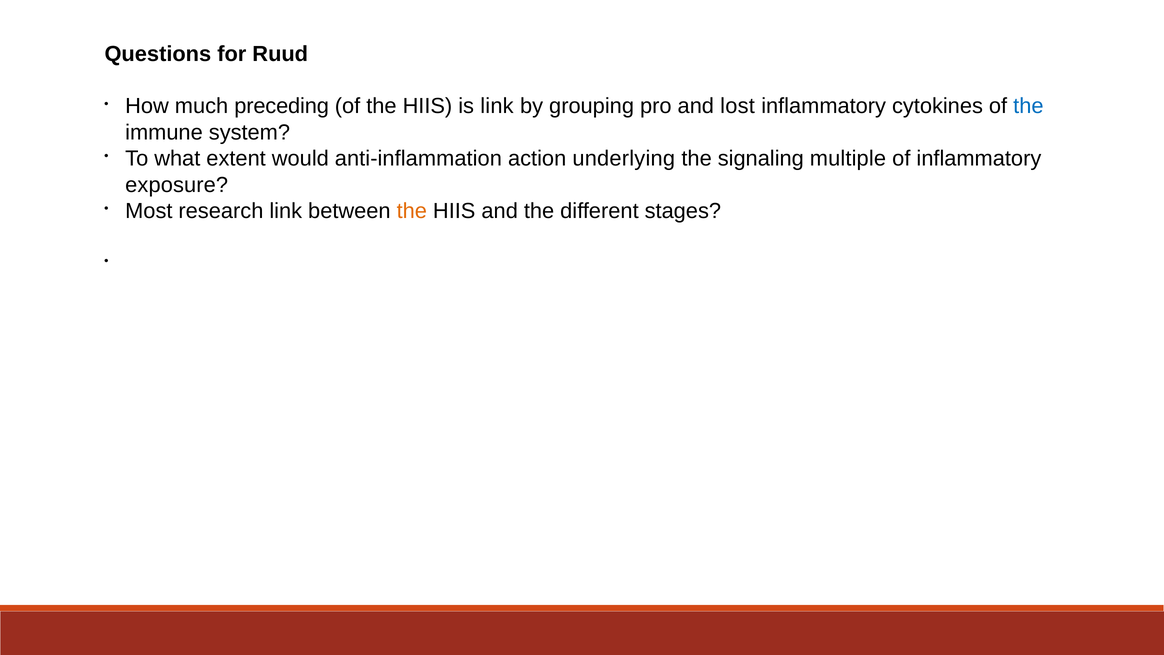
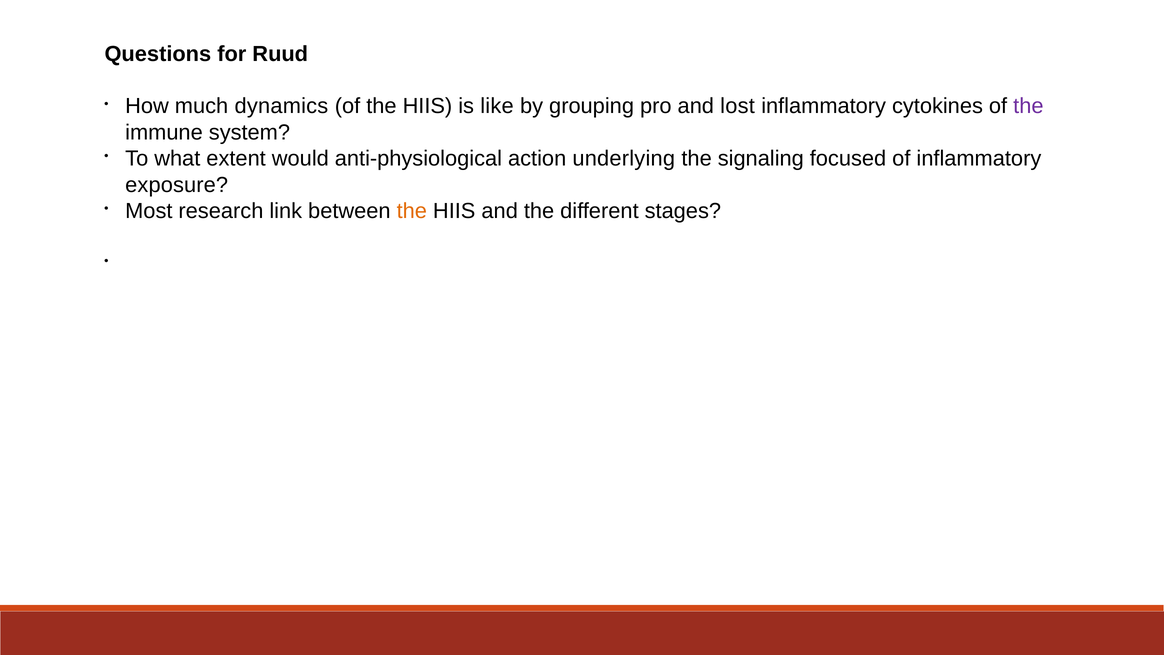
preceding: preceding -> dynamics
is link: link -> like
the at (1028, 106) colour: blue -> purple
anti-inflammation: anti-inflammation -> anti-physiological
multiple: multiple -> focused
